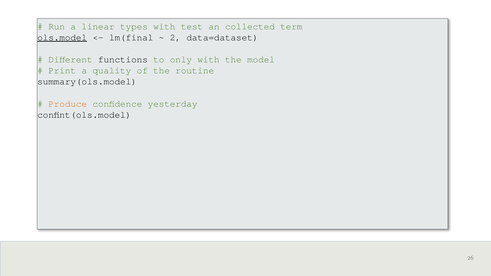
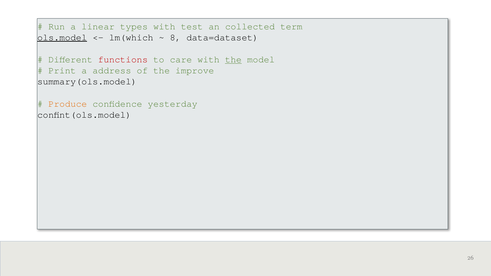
lm(final: lm(final -> lm(which
2: 2 -> 8
functions colour: black -> red
only: only -> care
the at (233, 60) underline: none -> present
quality: quality -> address
routine: routine -> improve
